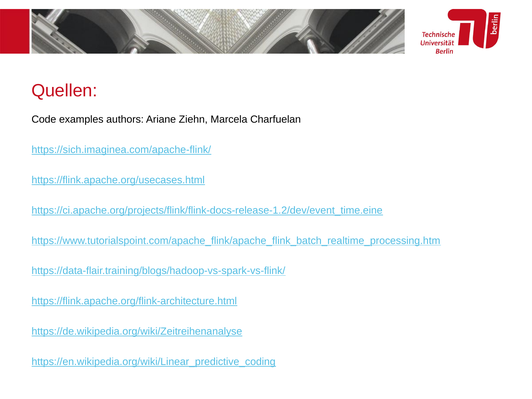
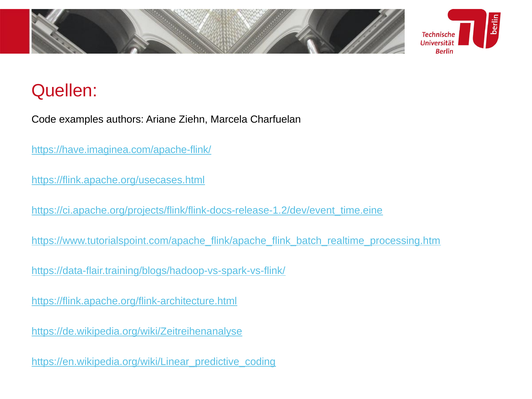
https://sich.imaginea.com/apache-flink/: https://sich.imaginea.com/apache-flink/ -> https://have.imaginea.com/apache-flink/
